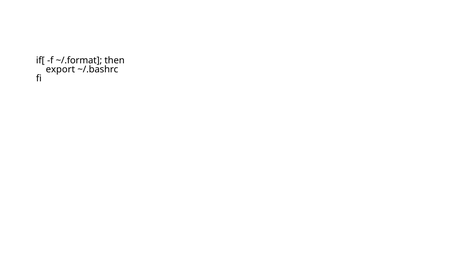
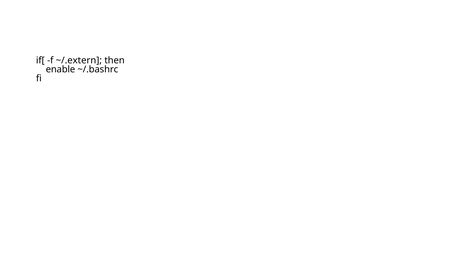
~/.format: ~/.format -> ~/.extern
export: export -> enable
